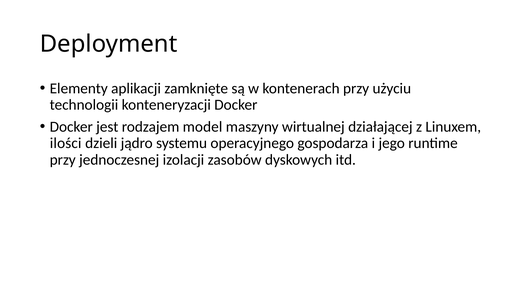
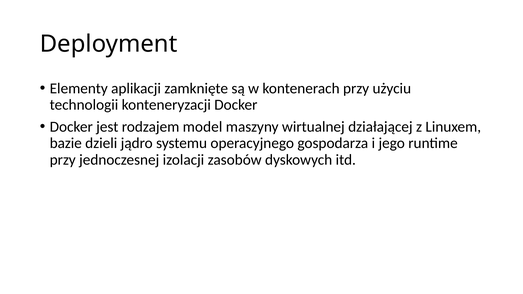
ilości: ilości -> bazie
